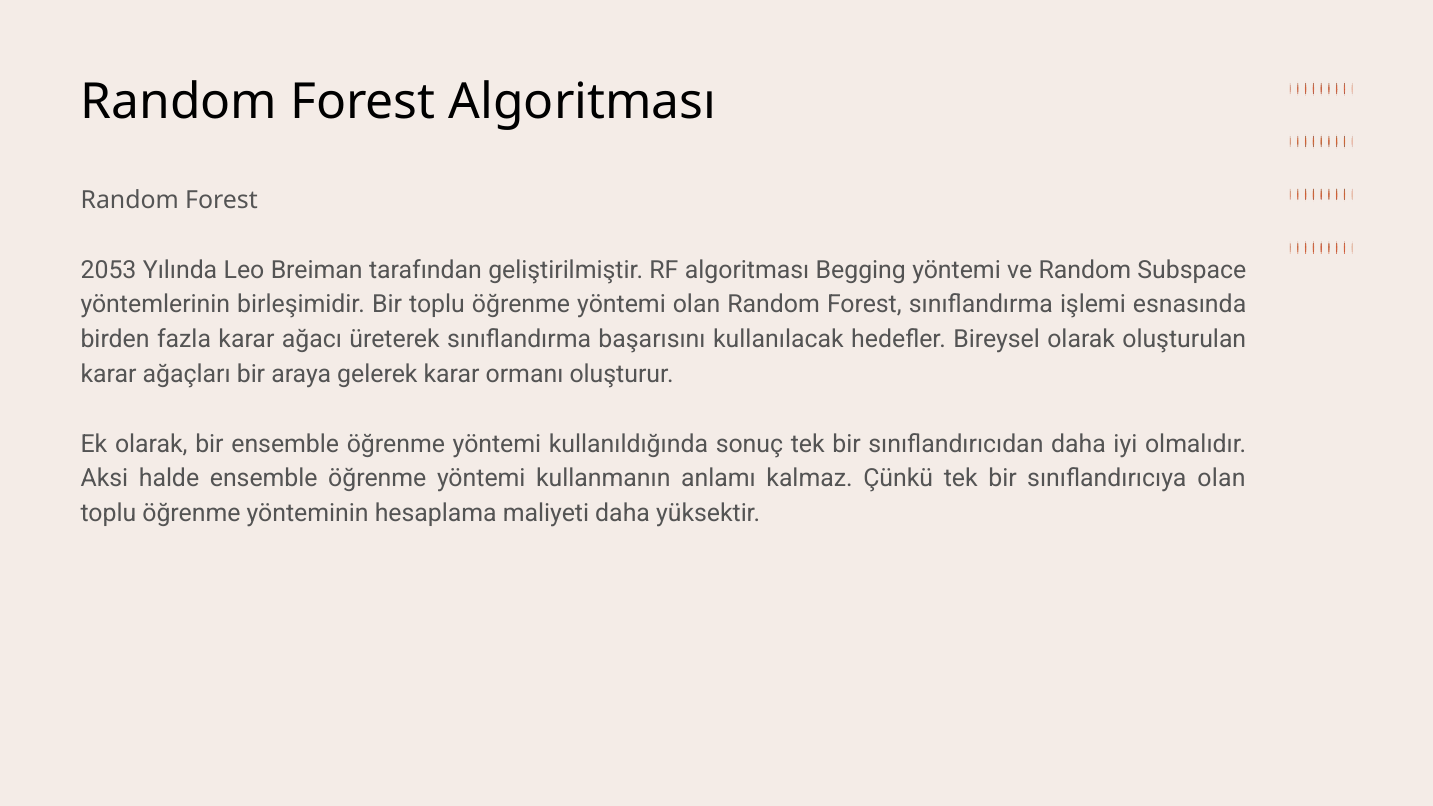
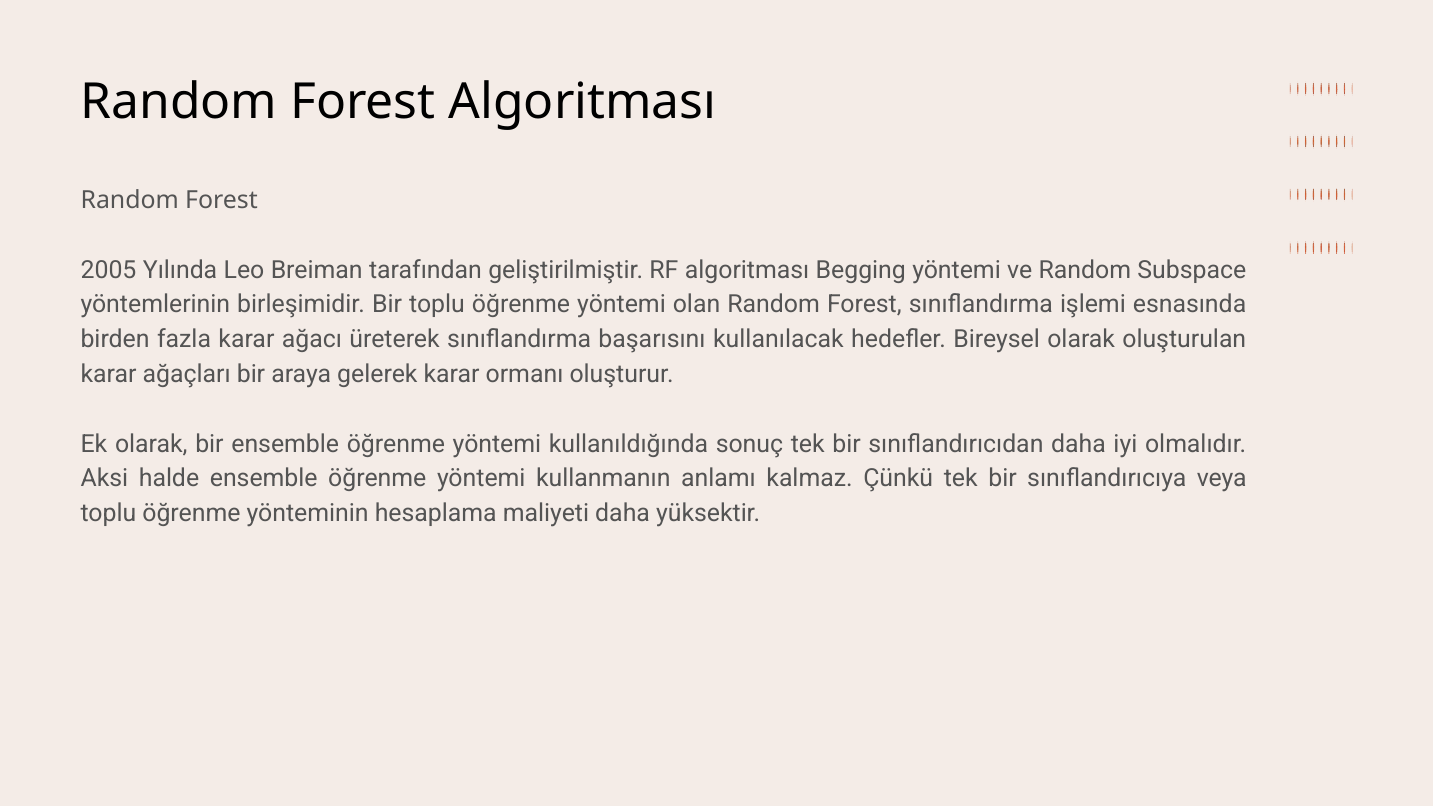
2053: 2053 -> 2005
sınıflandırıcıya olan: olan -> veya
